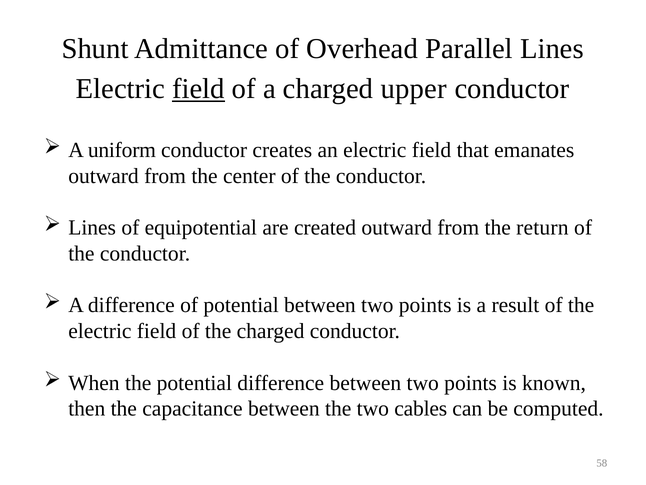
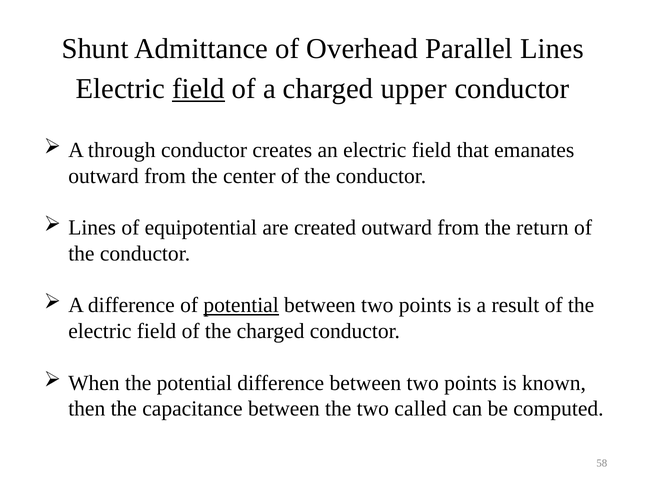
uniform: uniform -> through
potential at (241, 305) underline: none -> present
cables: cables -> called
